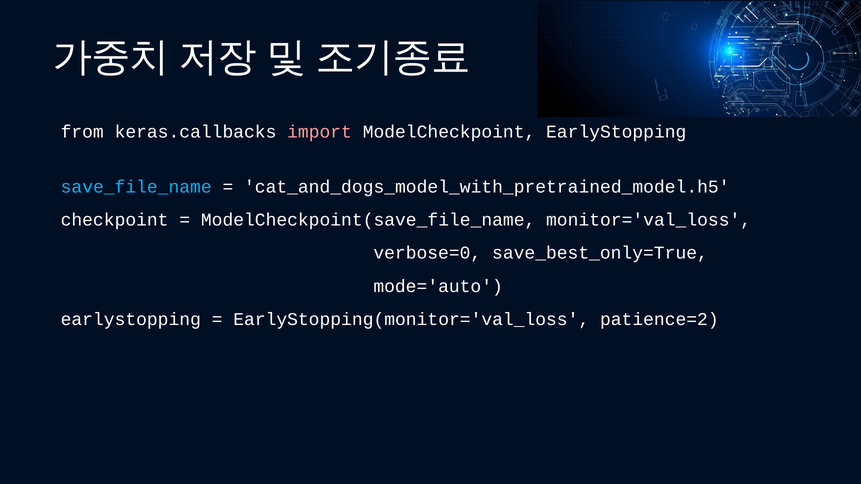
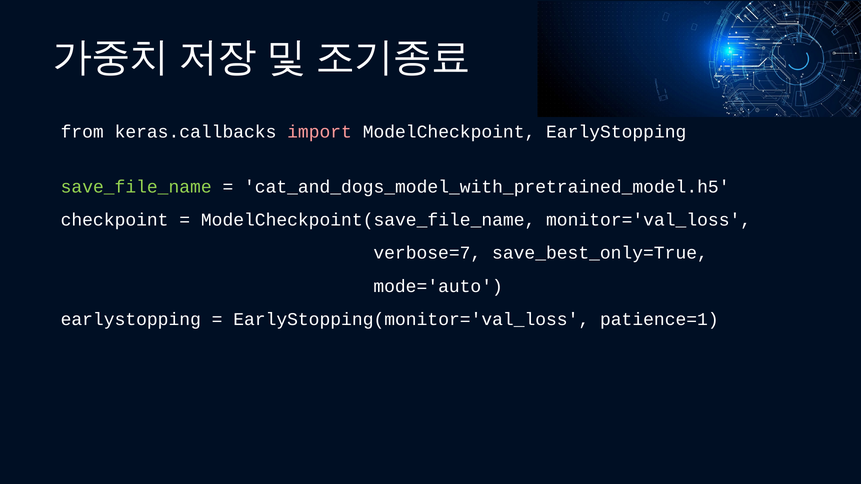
save_file_name colour: light blue -> light green
verbose=0: verbose=0 -> verbose=7
patience=2: patience=2 -> patience=1
